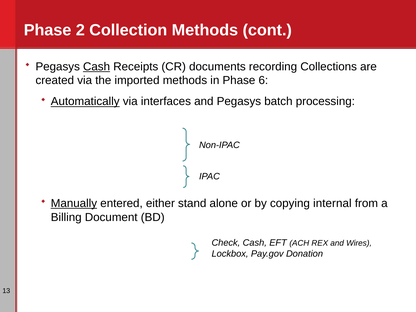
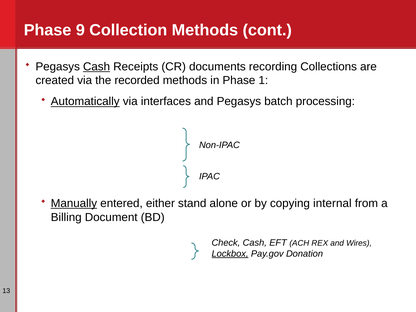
2: 2 -> 9
imported: imported -> recorded
6: 6 -> 1
Lockbox underline: none -> present
